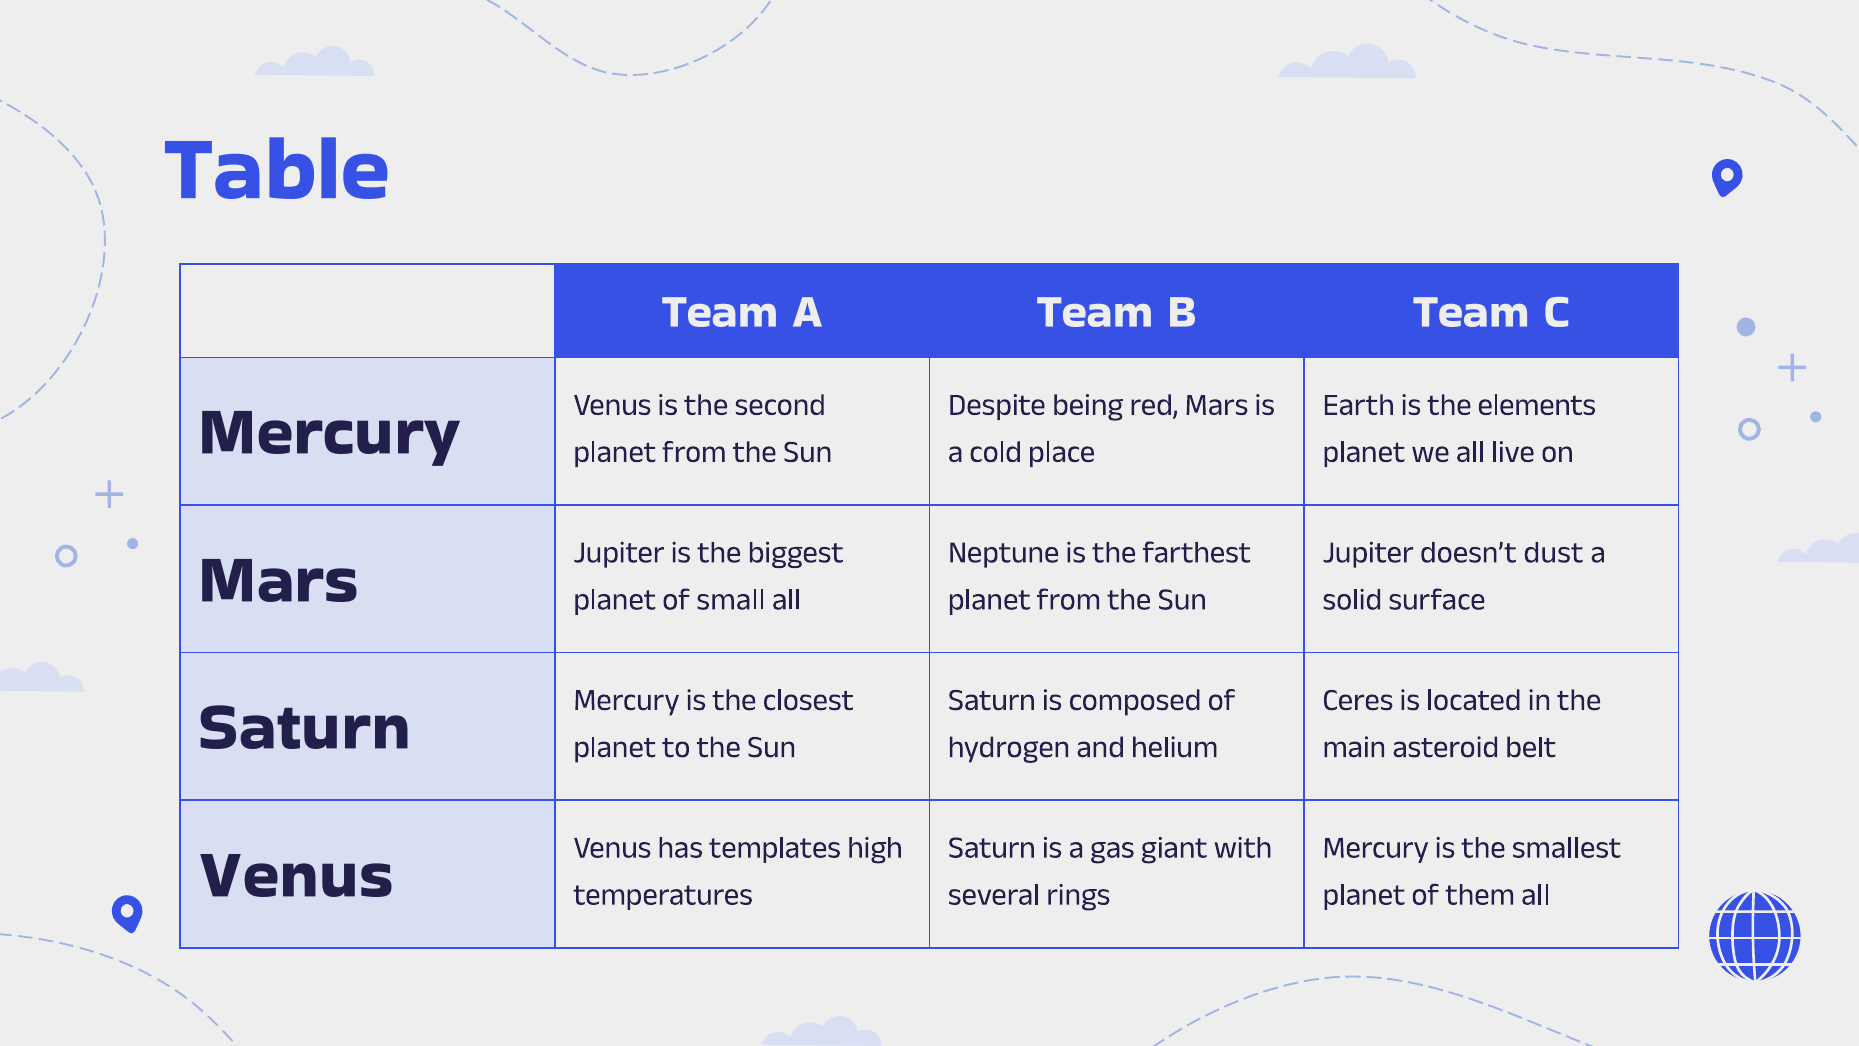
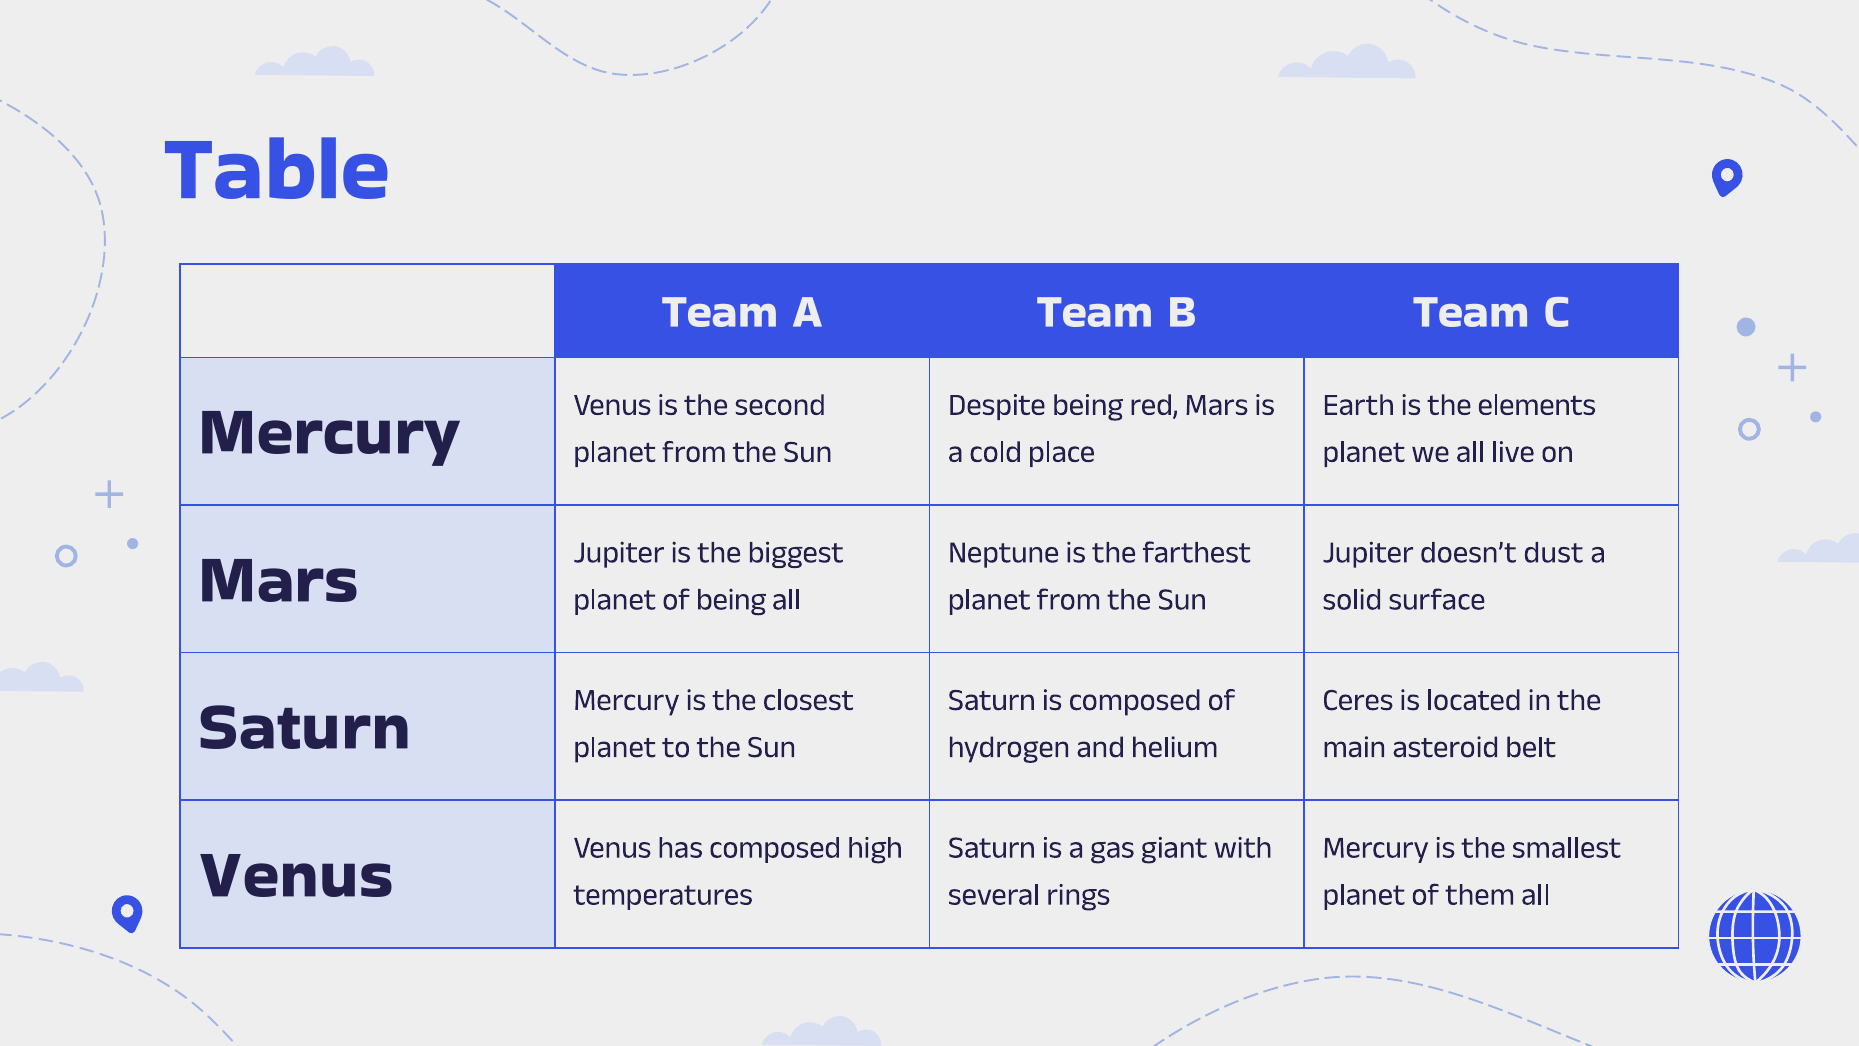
of small: small -> being
has templates: templates -> composed
